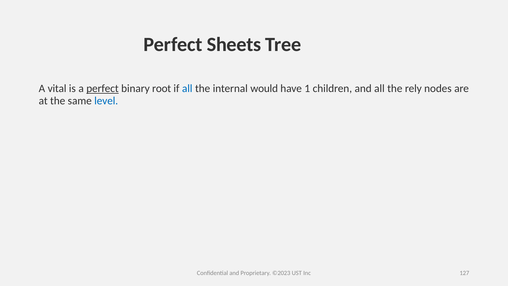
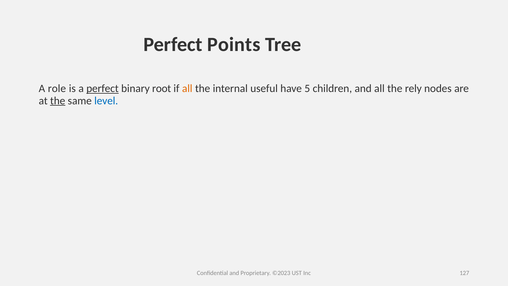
Sheets: Sheets -> Points
vital: vital -> role
all at (187, 89) colour: blue -> orange
would: would -> useful
1: 1 -> 5
the at (58, 101) underline: none -> present
